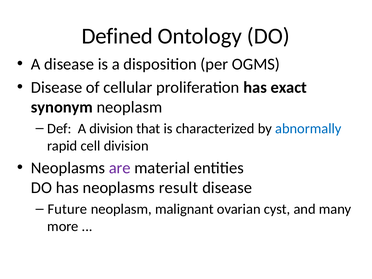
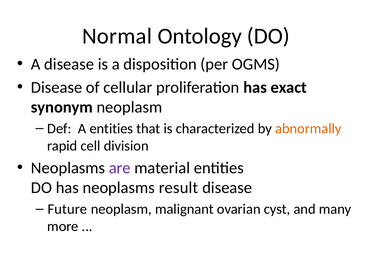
Defined: Defined -> Normal
A division: division -> entities
abnormally colour: blue -> orange
